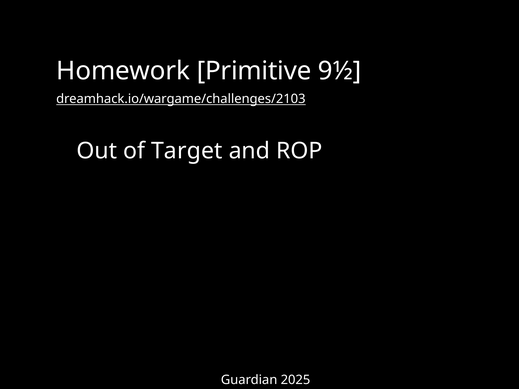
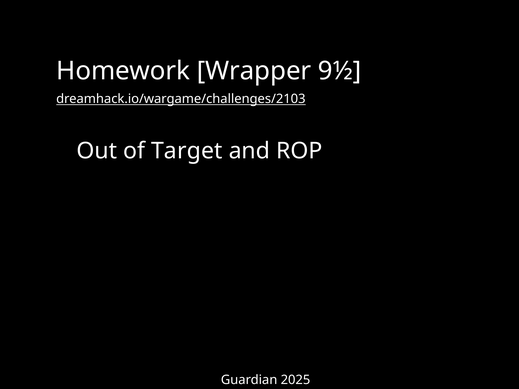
Primitive: Primitive -> Wrapper
